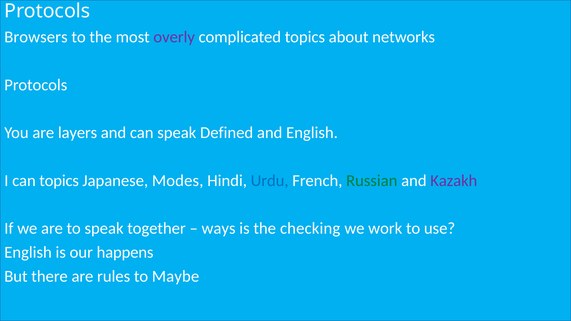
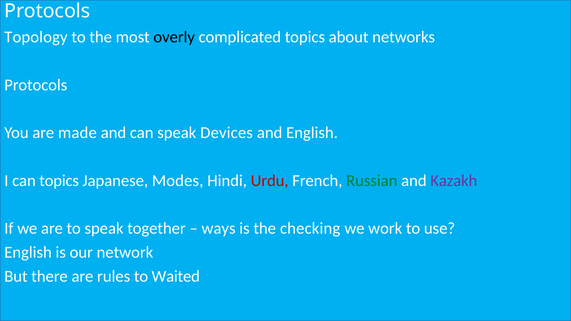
Browsers: Browsers -> Topology
overly colour: purple -> black
layers: layers -> made
Defined: Defined -> Devices
Urdu colour: blue -> red
happens: happens -> network
Maybe: Maybe -> Waited
